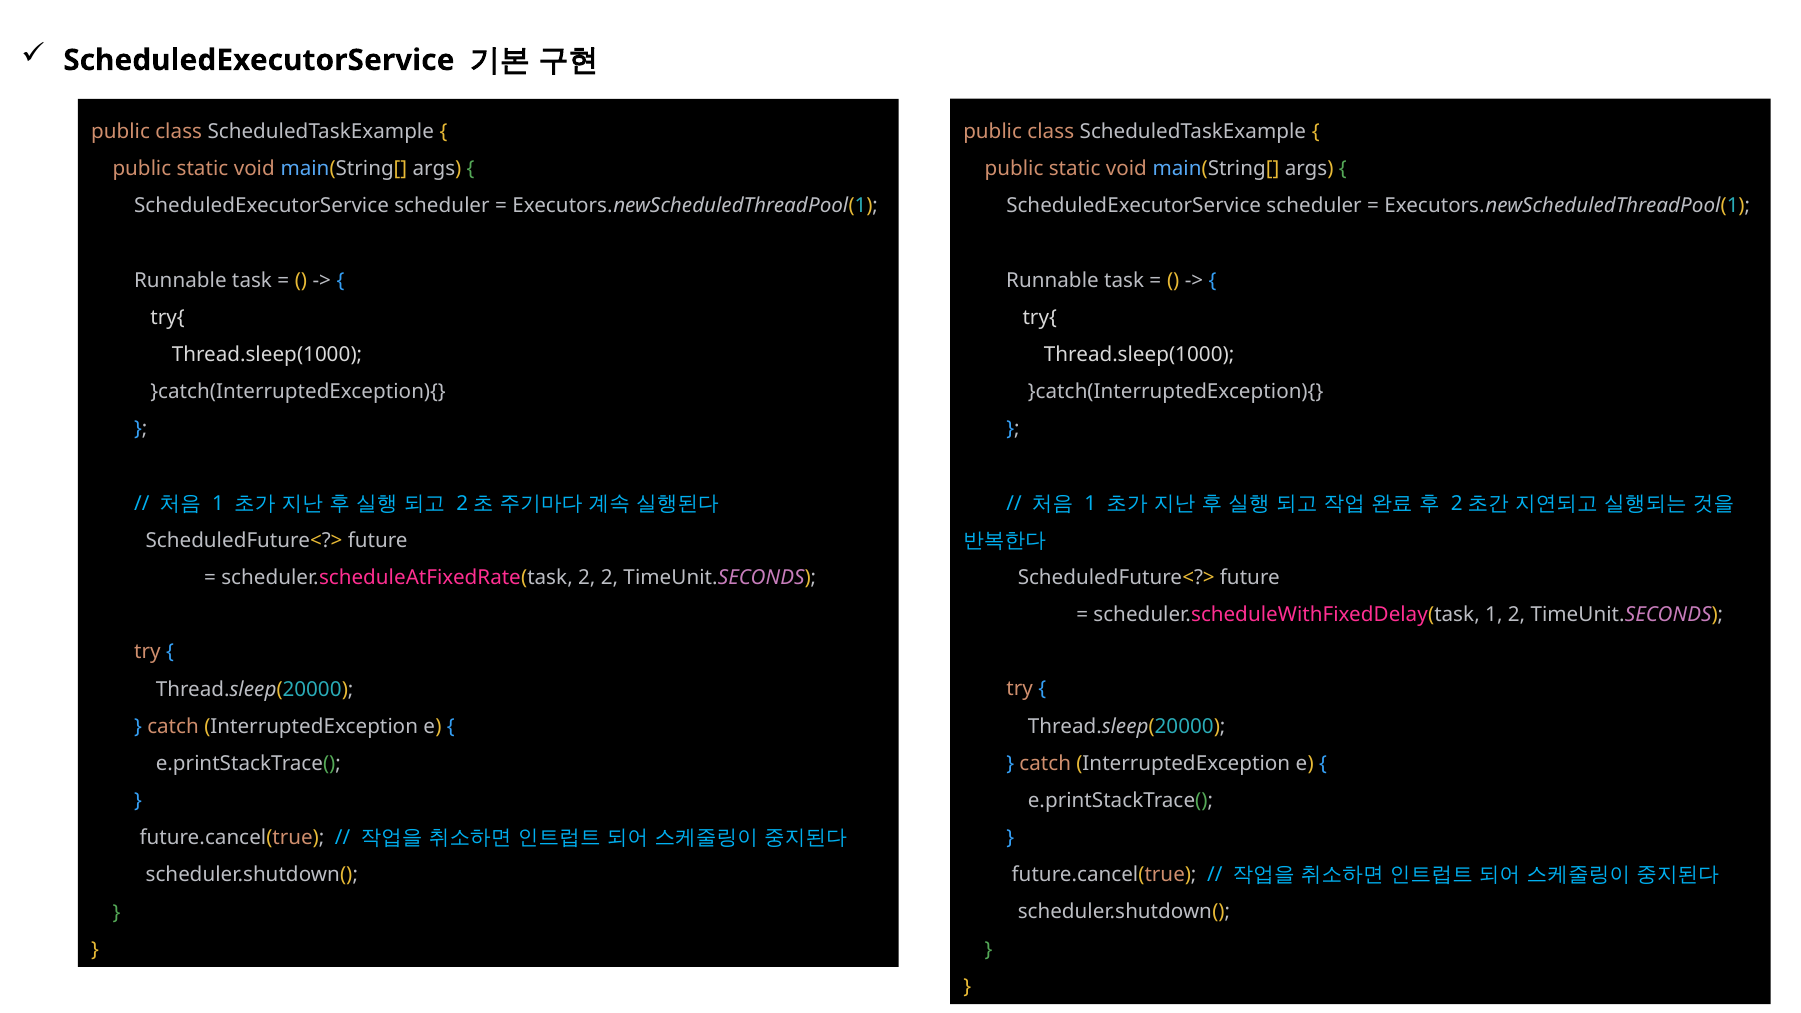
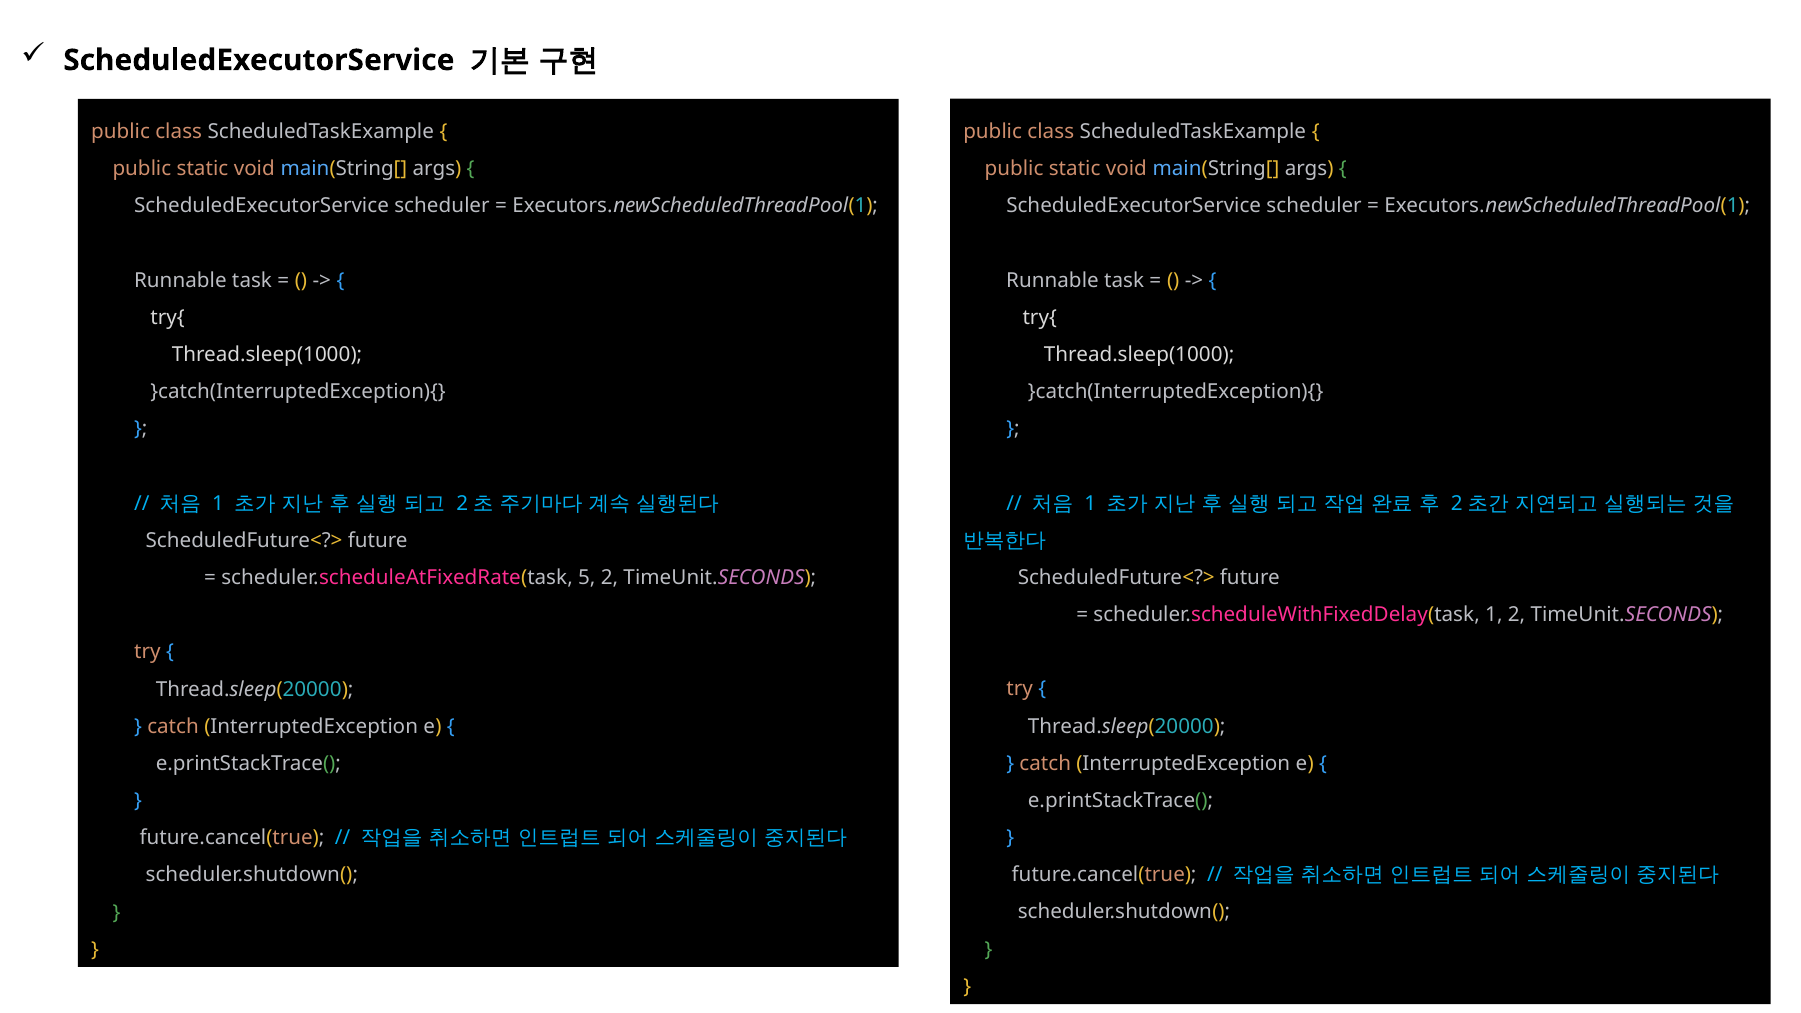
scheduler.scheduleAtFixedRate(task 2: 2 -> 5
